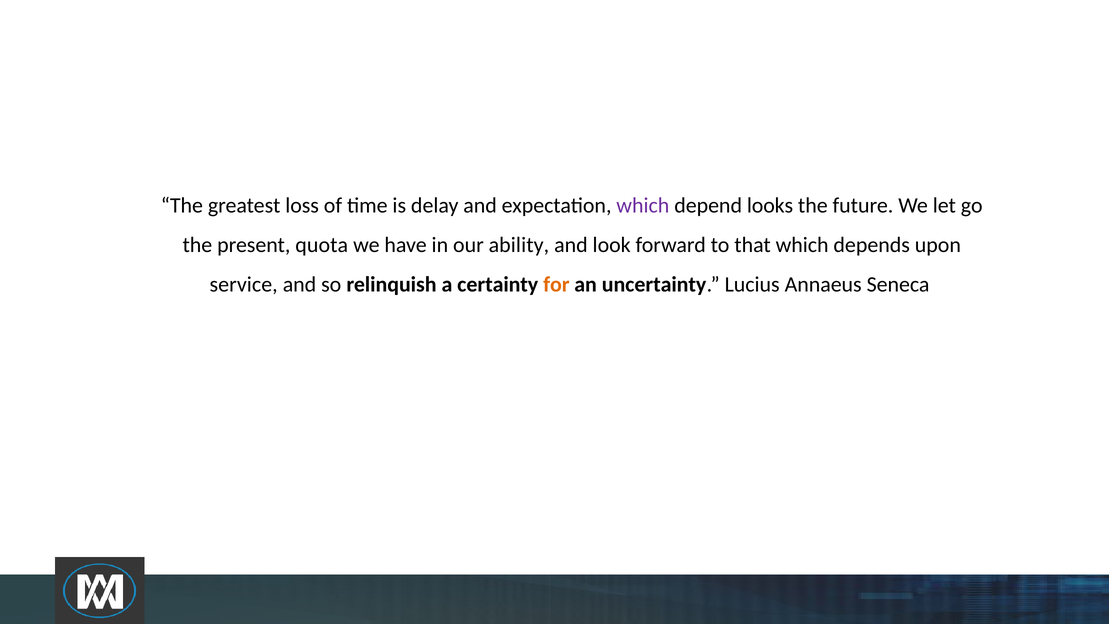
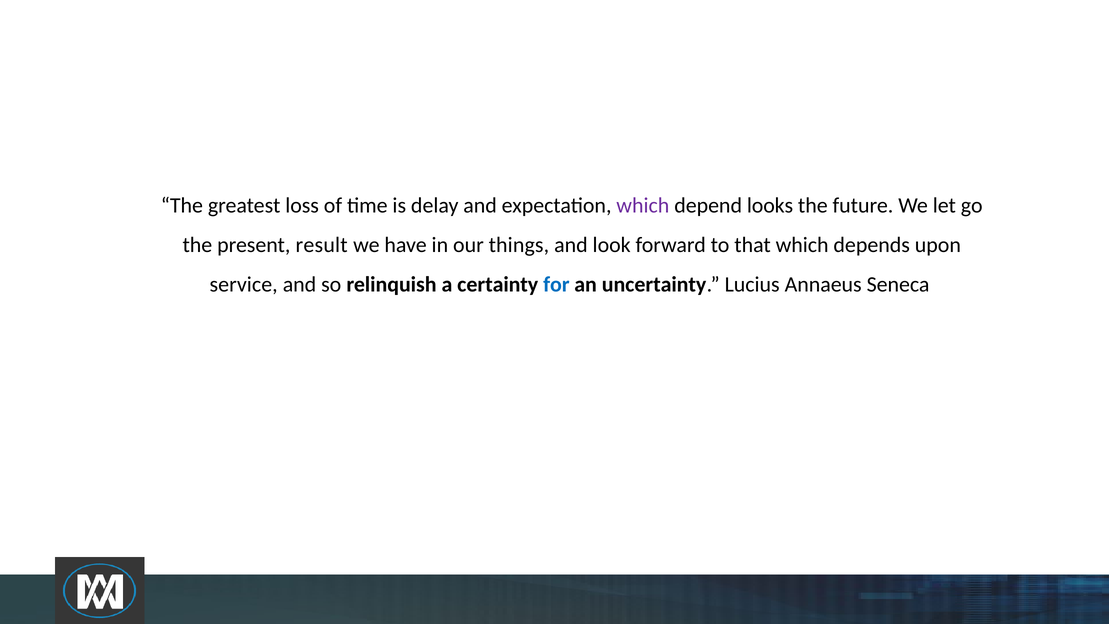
quota: quota -> result
ability: ability -> things
for colour: orange -> blue
